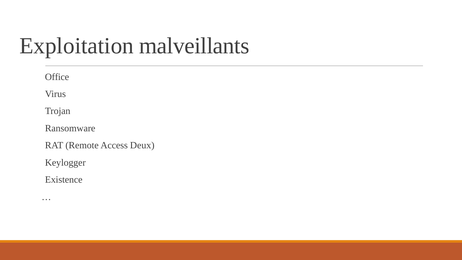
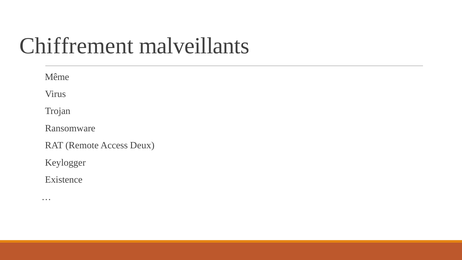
Exploitation: Exploitation -> Chiffrement
Office: Office -> Même
